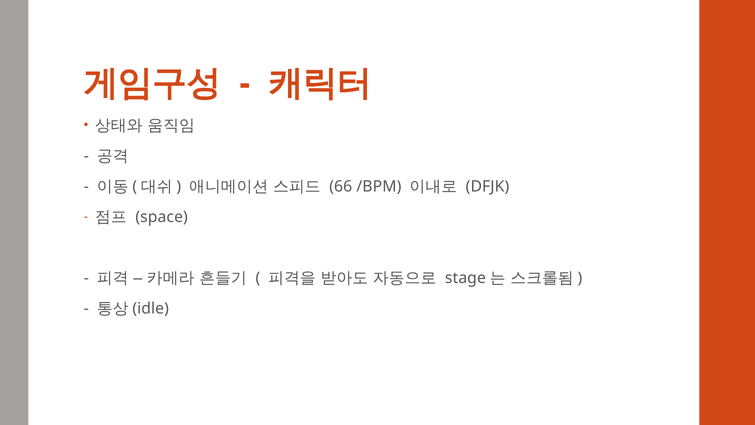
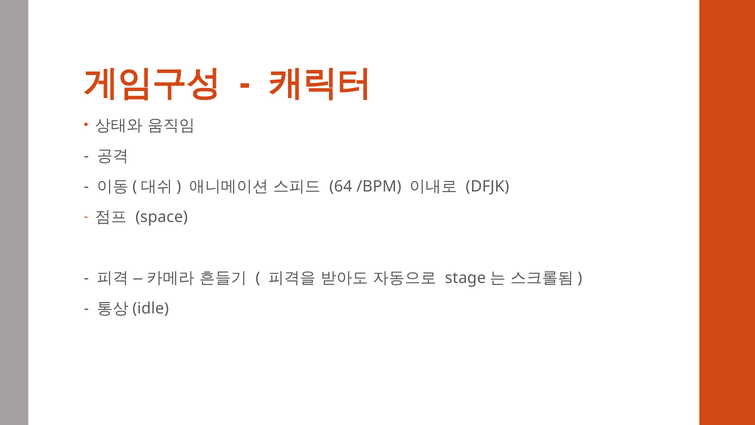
66: 66 -> 64
